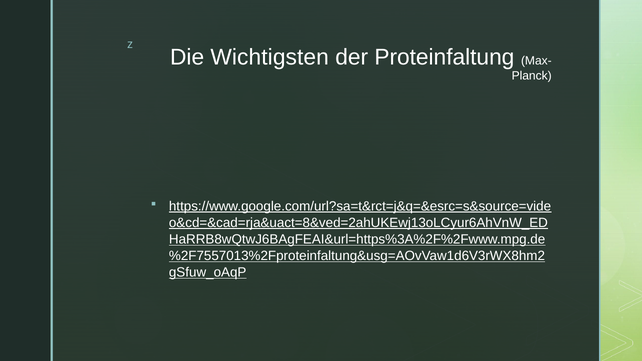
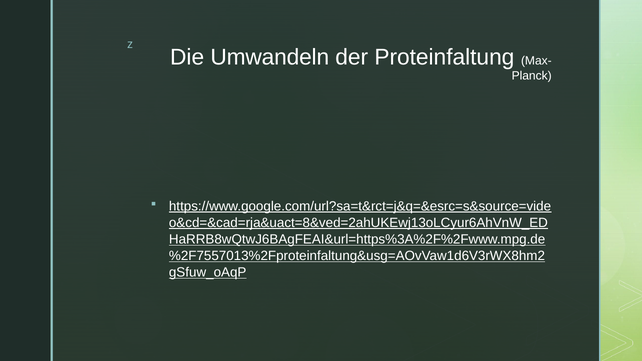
Wichtigsten: Wichtigsten -> Umwandeln
